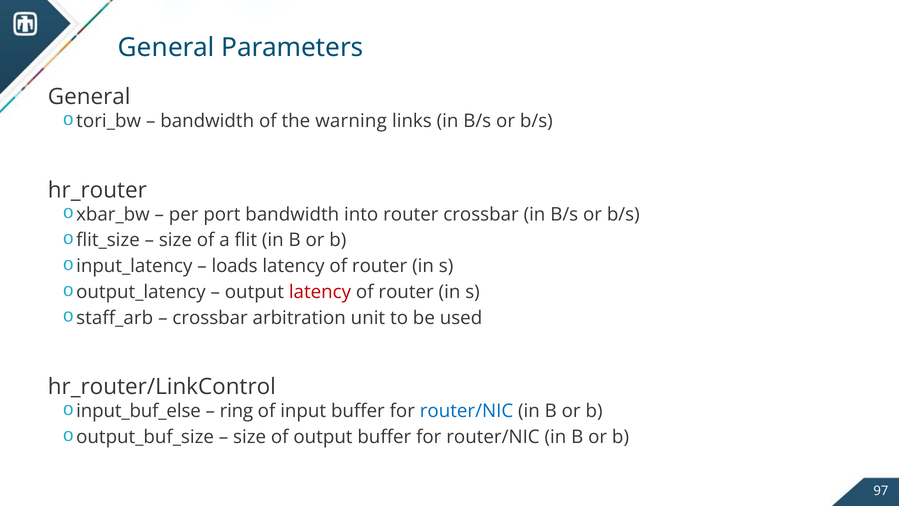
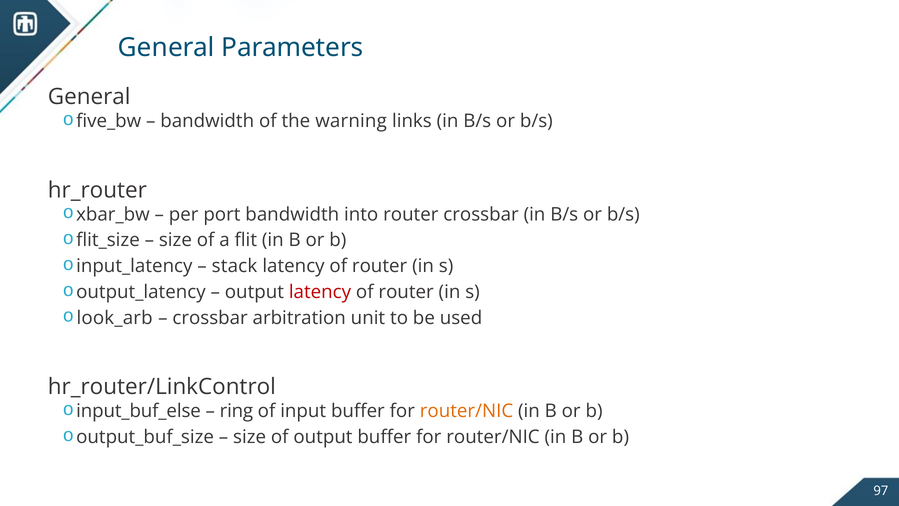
tori_bw: tori_bw -> five_bw
loads: loads -> stack
staff_arb: staff_arb -> look_arb
router/NIC at (466, 411) colour: blue -> orange
